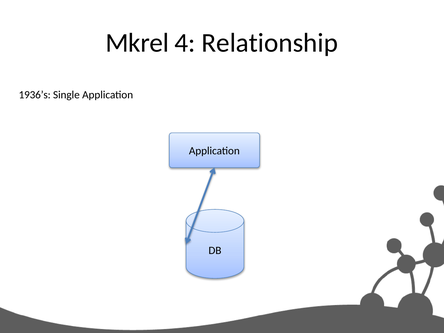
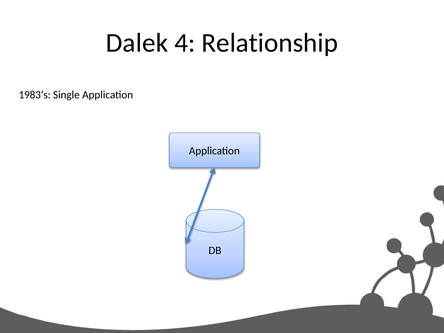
Mkrel: Mkrel -> Dalek
1936’s: 1936’s -> 1983’s
